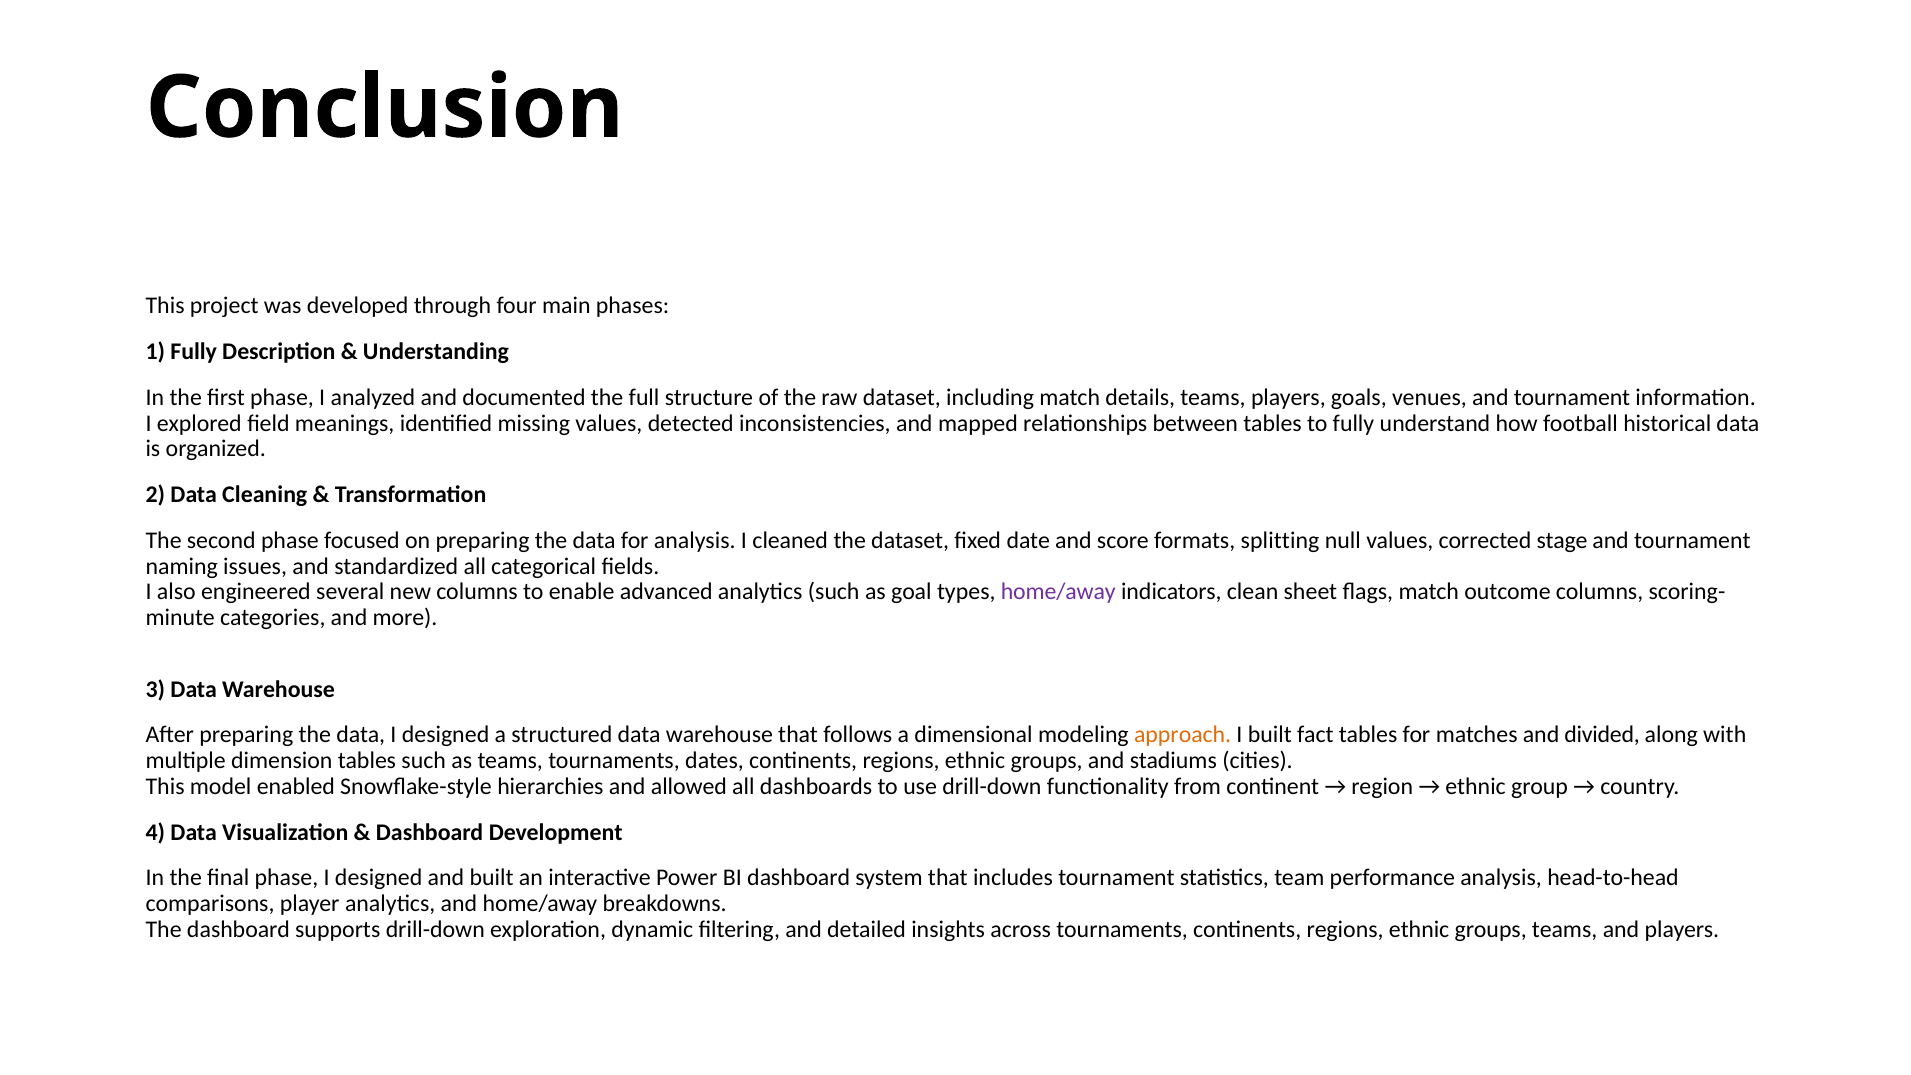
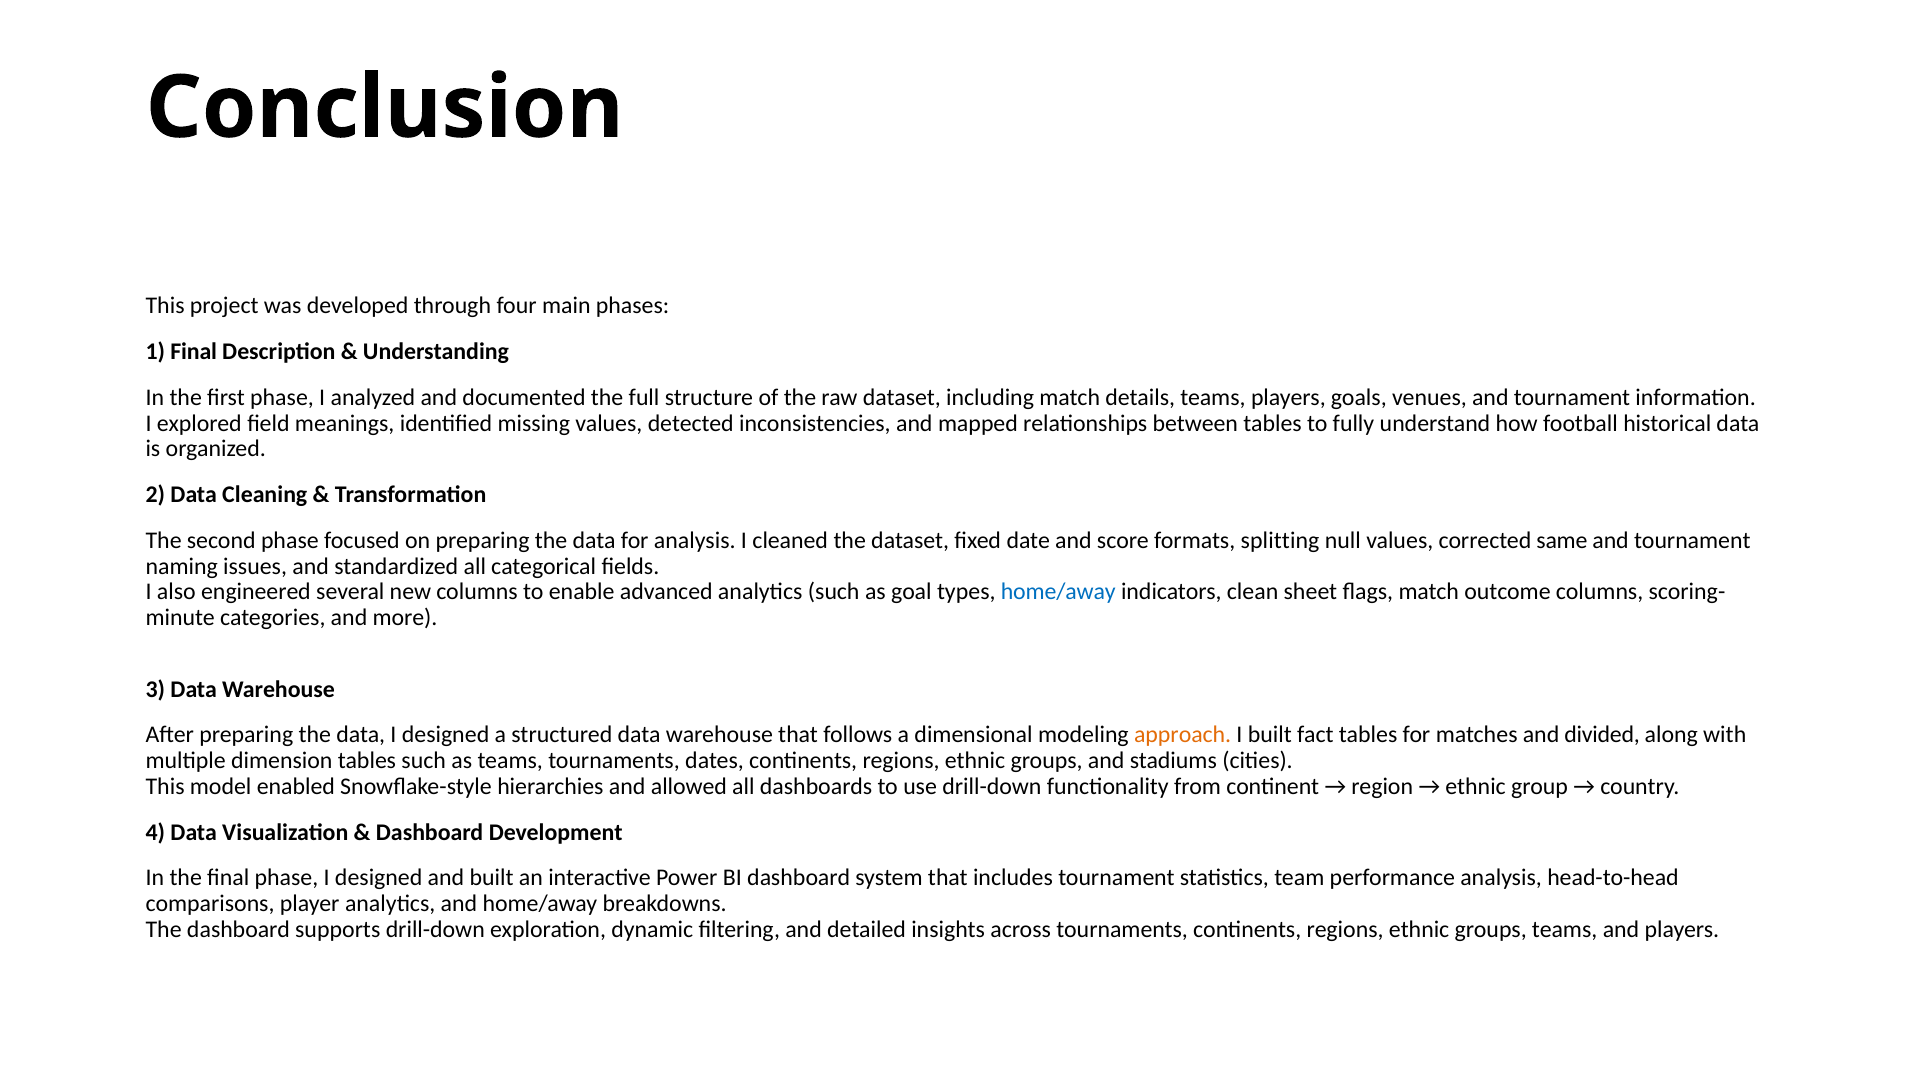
1 Fully: Fully -> Final
stage: stage -> same
home/away at (1058, 592) colour: purple -> blue
